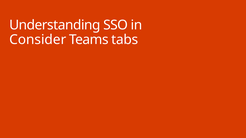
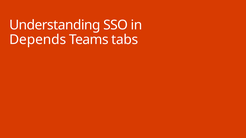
Consider: Consider -> Depends
